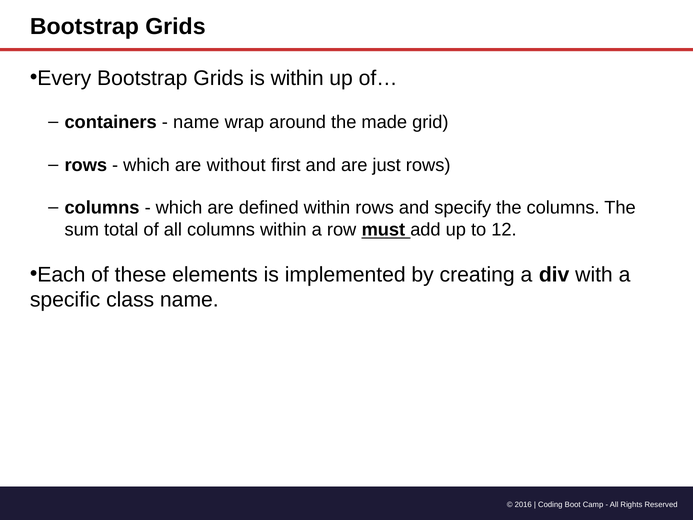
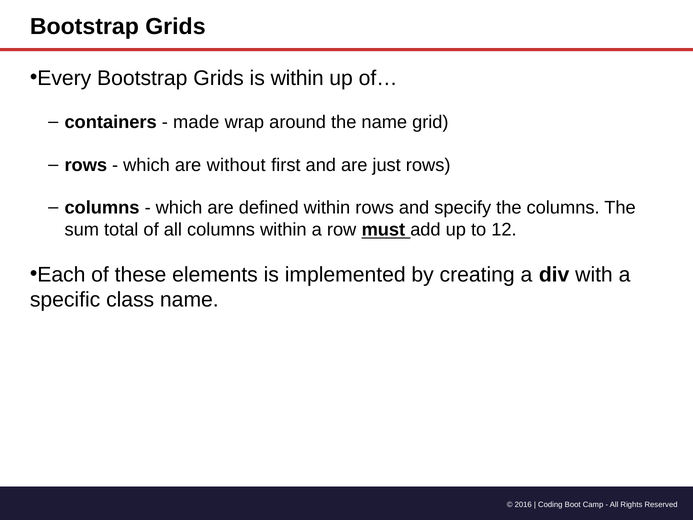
name at (196, 122): name -> made
the made: made -> name
